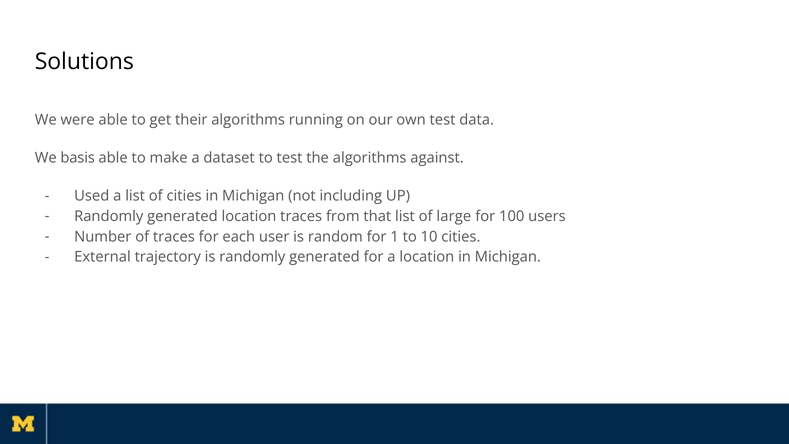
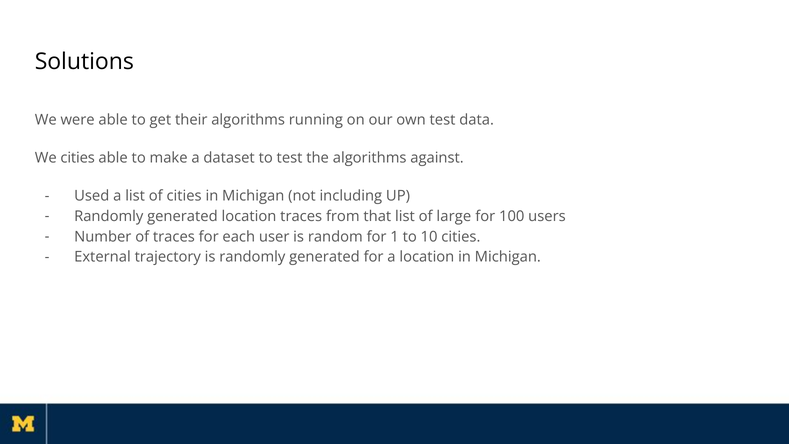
We basis: basis -> cities
